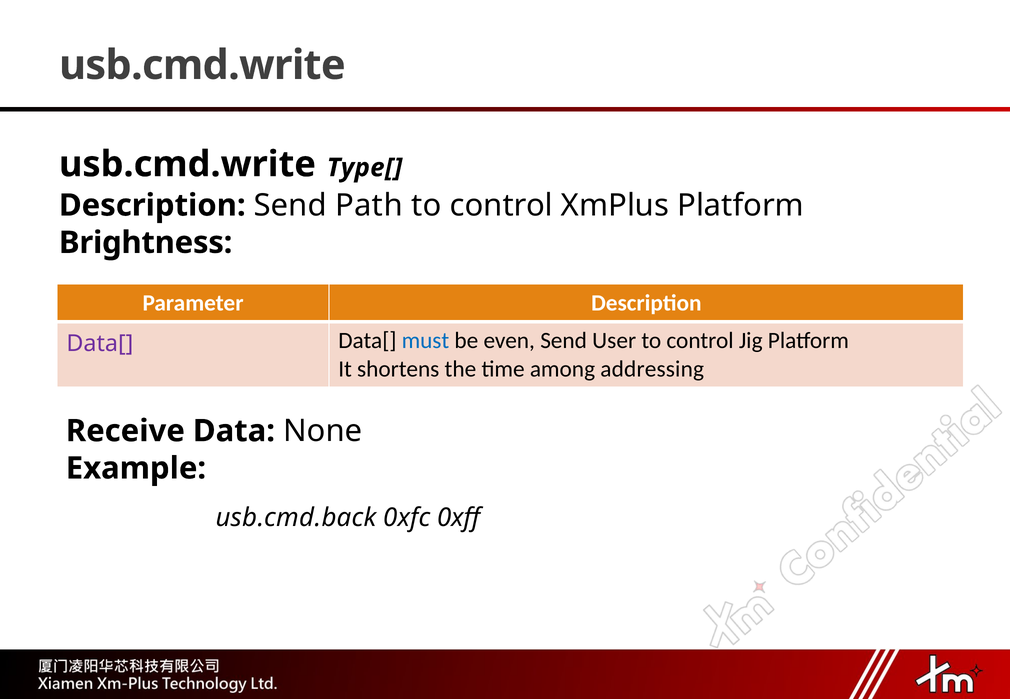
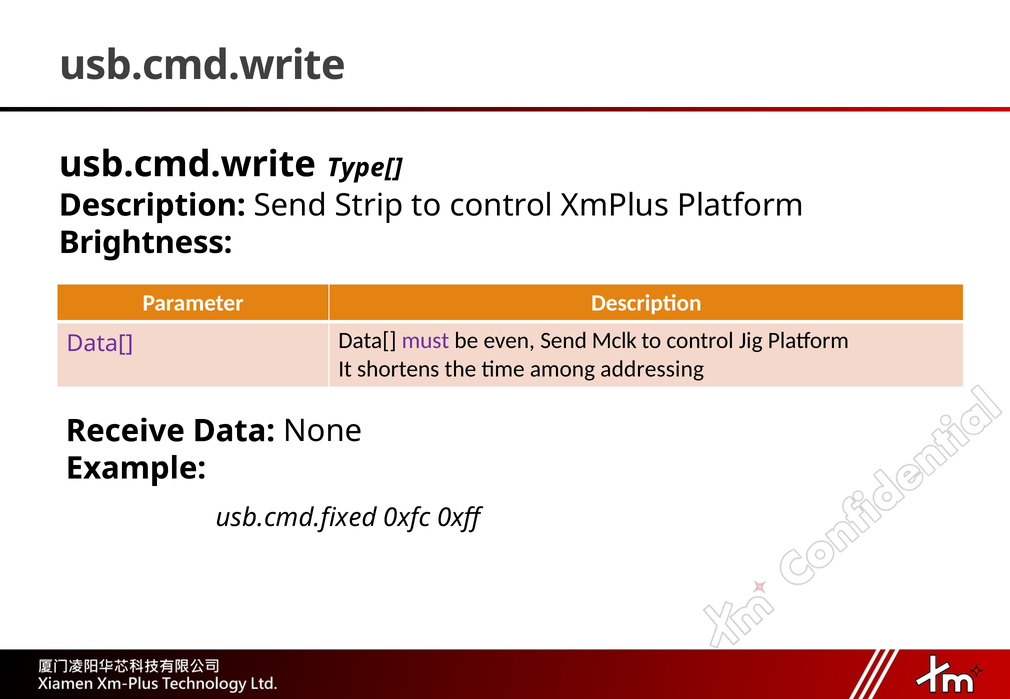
Path: Path -> Strip
must colour: blue -> purple
User: User -> Mclk
usb.cmd.back: usb.cmd.back -> usb.cmd.fixed
